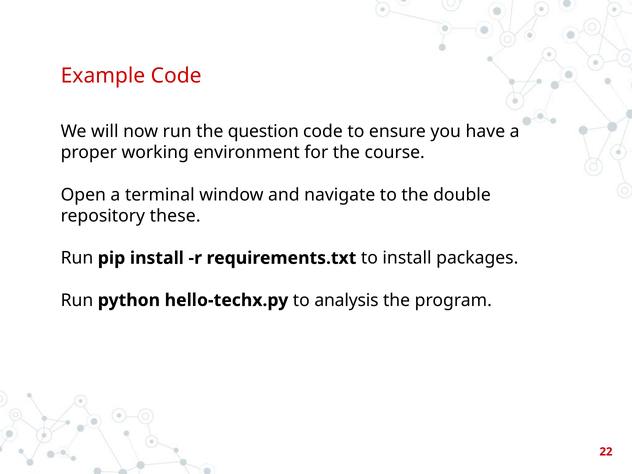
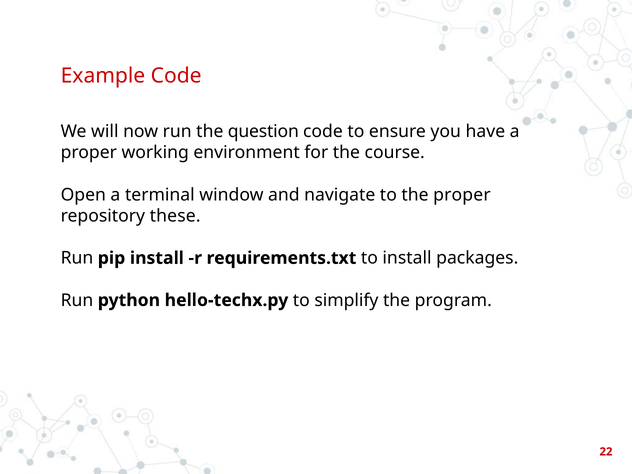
the double: double -> proper
analysis: analysis -> simplify
